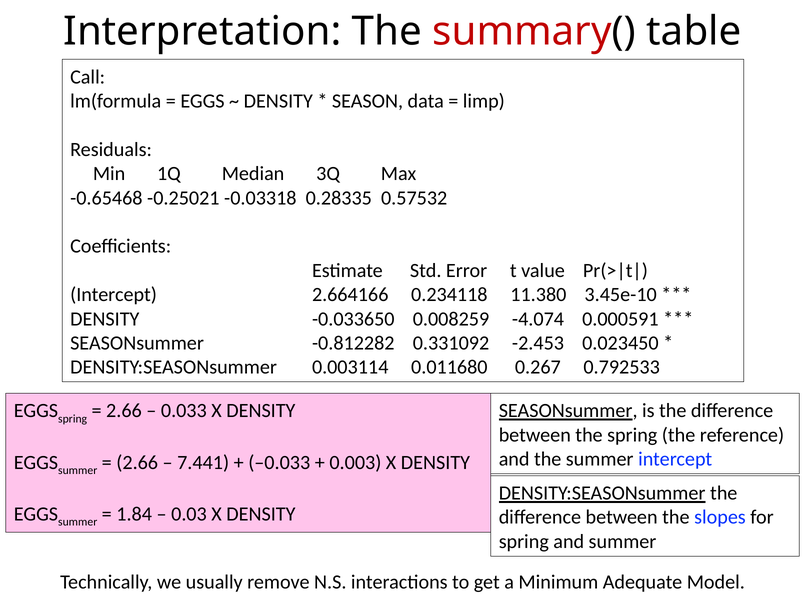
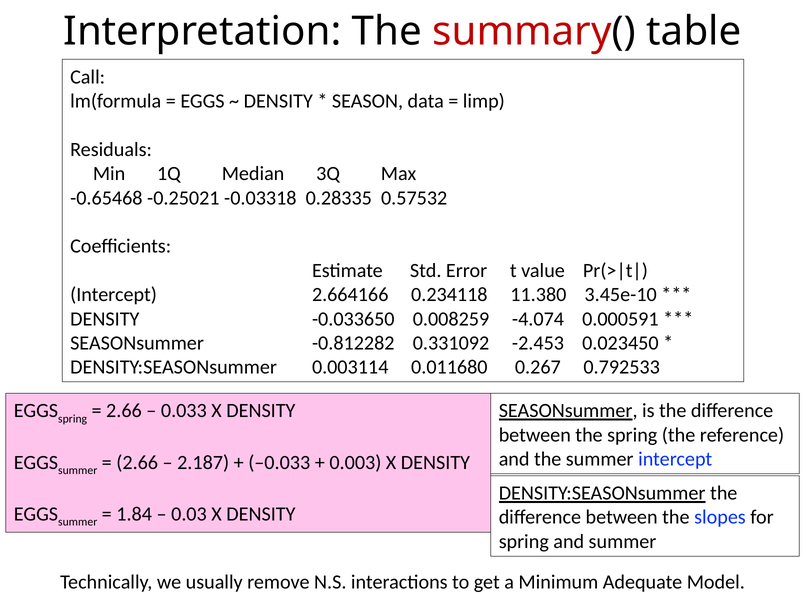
7.441: 7.441 -> 2.187
